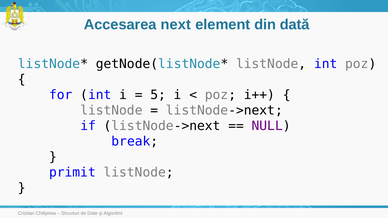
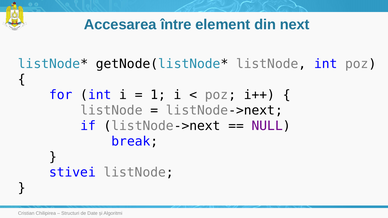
next: next -> între
dată: dată -> next
5: 5 -> 1
primit: primit -> stivei
